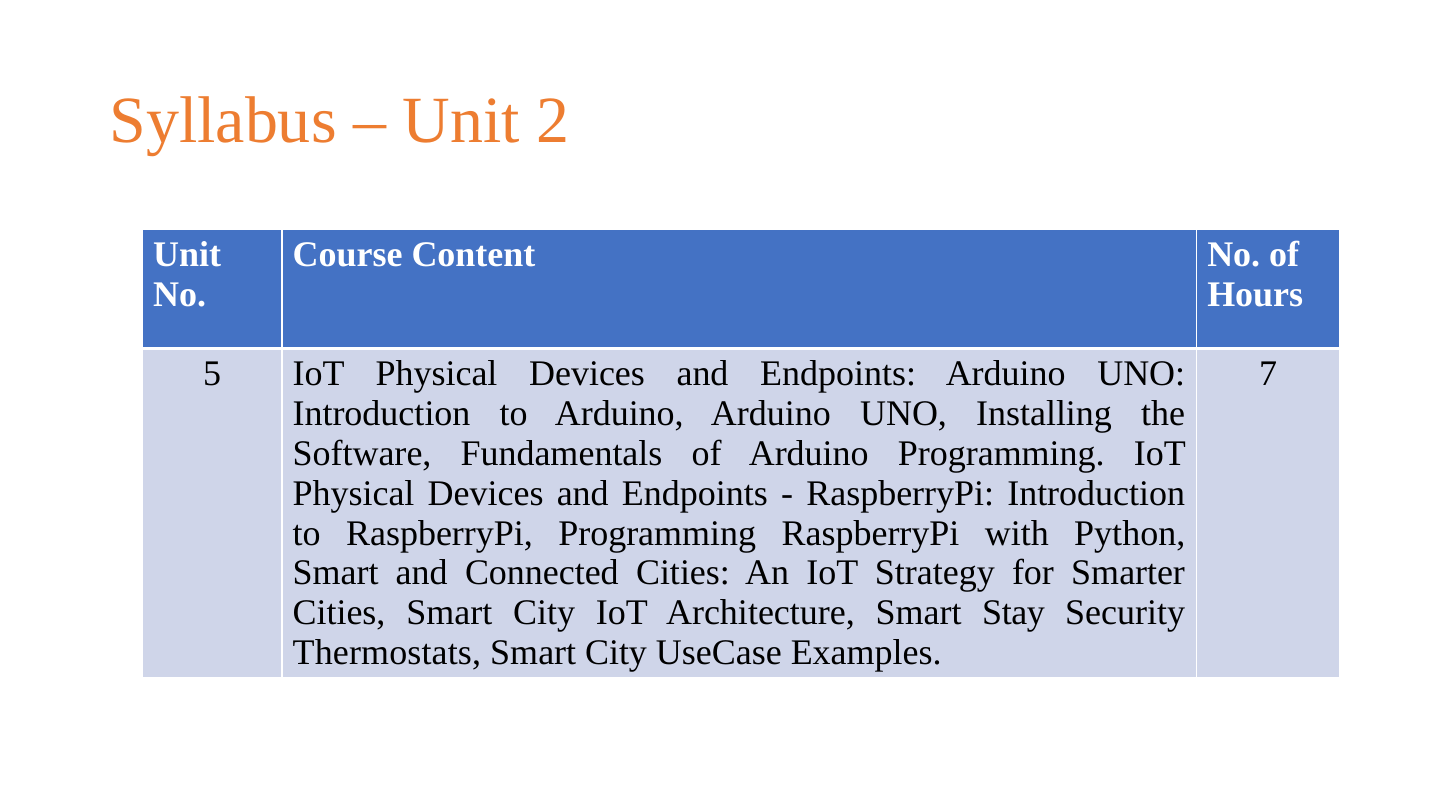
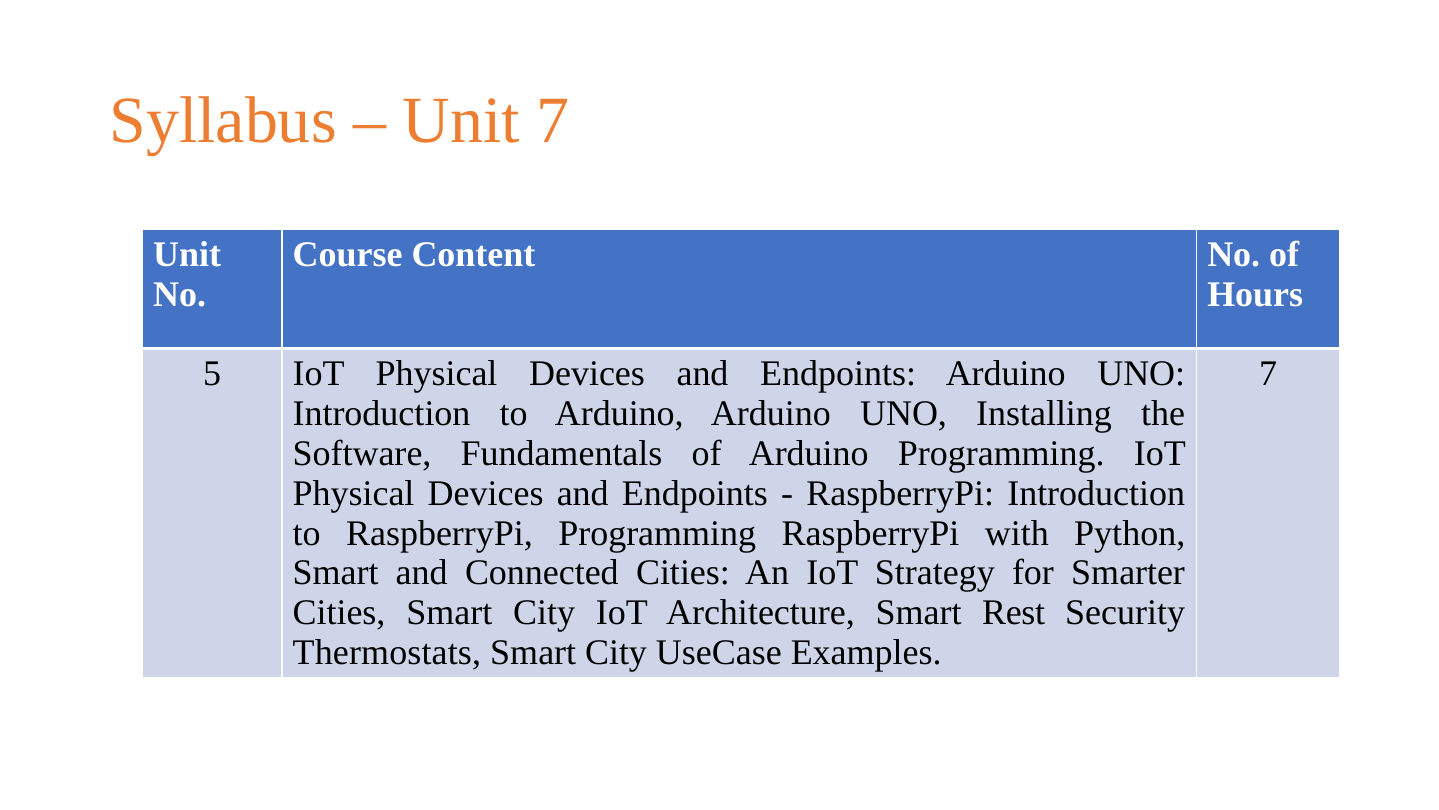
Unit 2: 2 -> 7
Stay: Stay -> Rest
